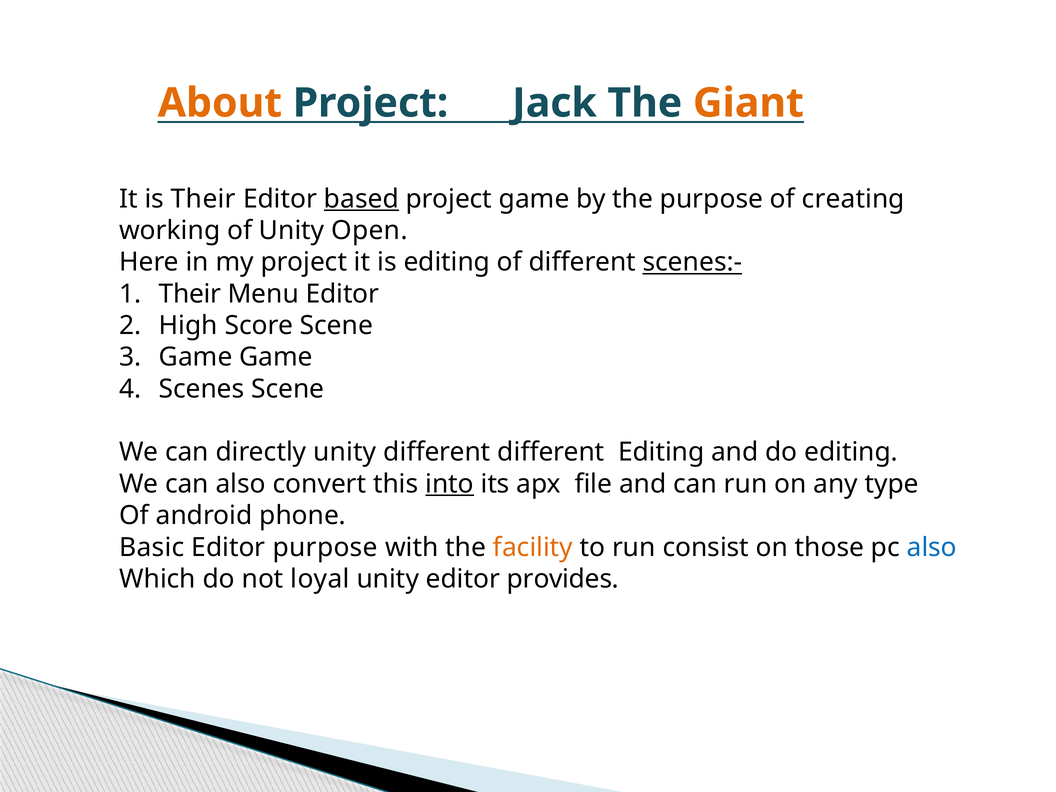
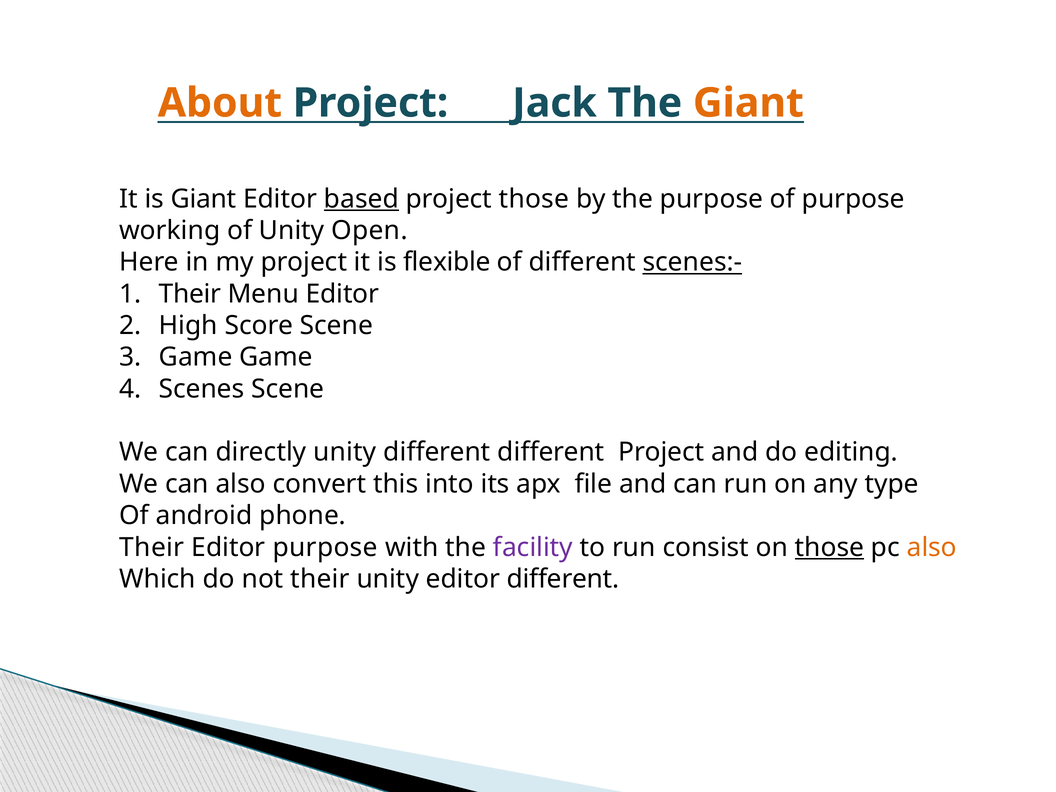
is Their: Their -> Giant
project game: game -> those
of creating: creating -> purpose
is editing: editing -> flexible
different Editing: Editing -> Project
into underline: present -> none
Basic at (152, 547): Basic -> Their
facility colour: orange -> purple
those at (829, 547) underline: none -> present
also at (932, 547) colour: blue -> orange
not loyal: loyal -> their
editor provides: provides -> different
